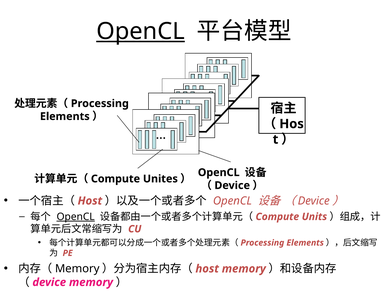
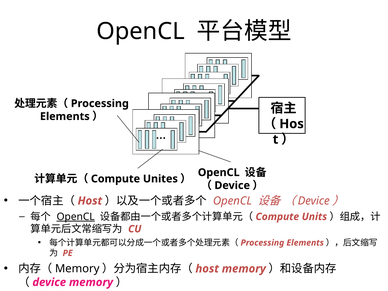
OpenCL at (141, 31) underline: present -> none
